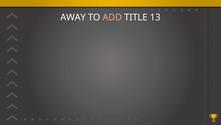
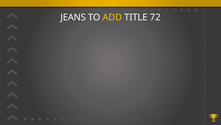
AWAY: AWAY -> JEANS
ADD colour: pink -> yellow
13: 13 -> 72
